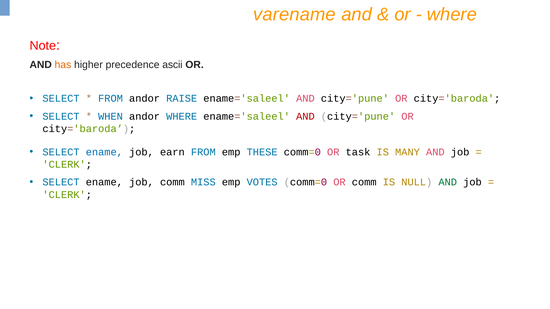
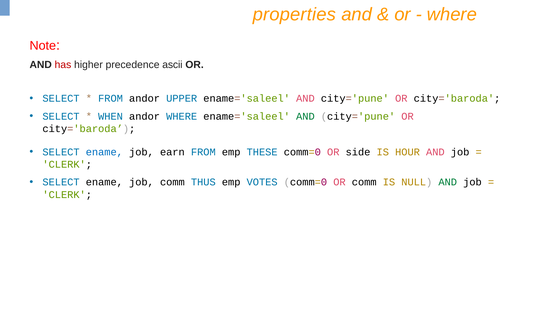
varename: varename -> properties
has colour: orange -> red
RAISE: RAISE -> UPPER
AND at (305, 117) colour: red -> green
task: task -> side
MANY: MANY -> HOUR
MISS: MISS -> THUS
